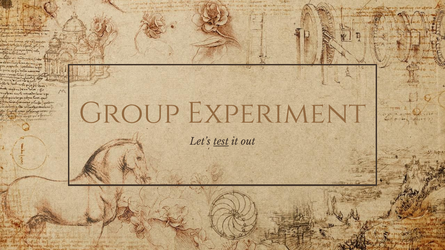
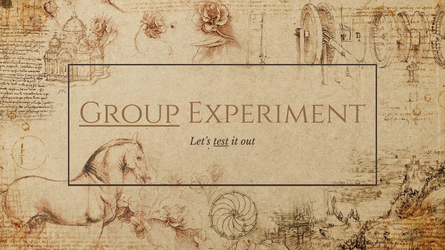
Group underline: none -> present
